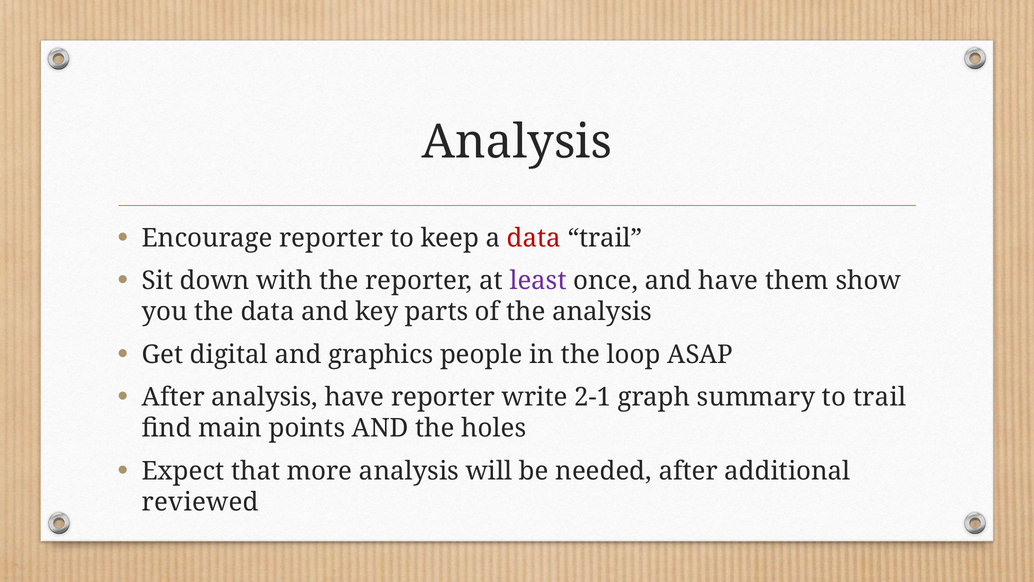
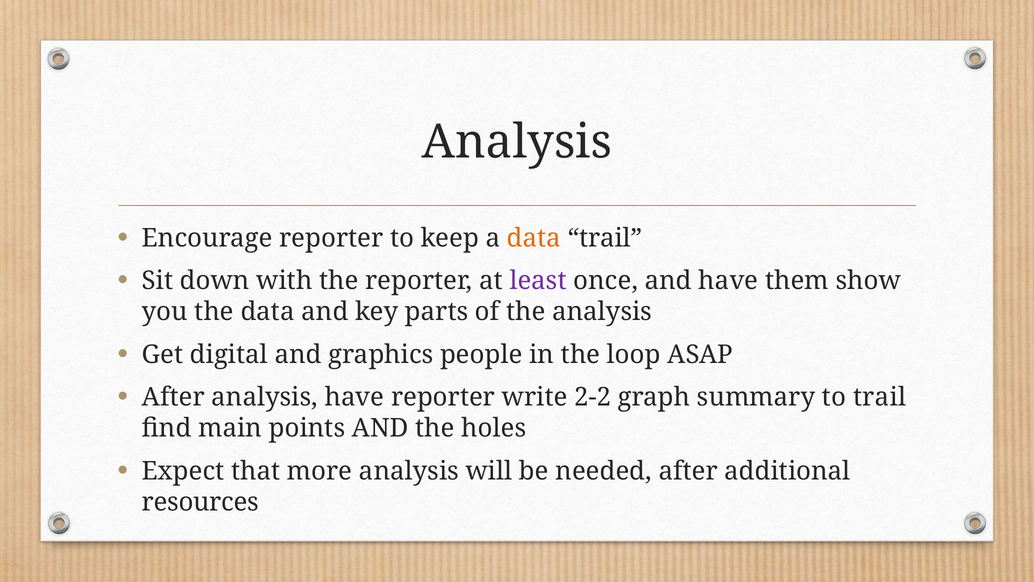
data at (534, 238) colour: red -> orange
2-1: 2-1 -> 2-2
reviewed: reviewed -> resources
